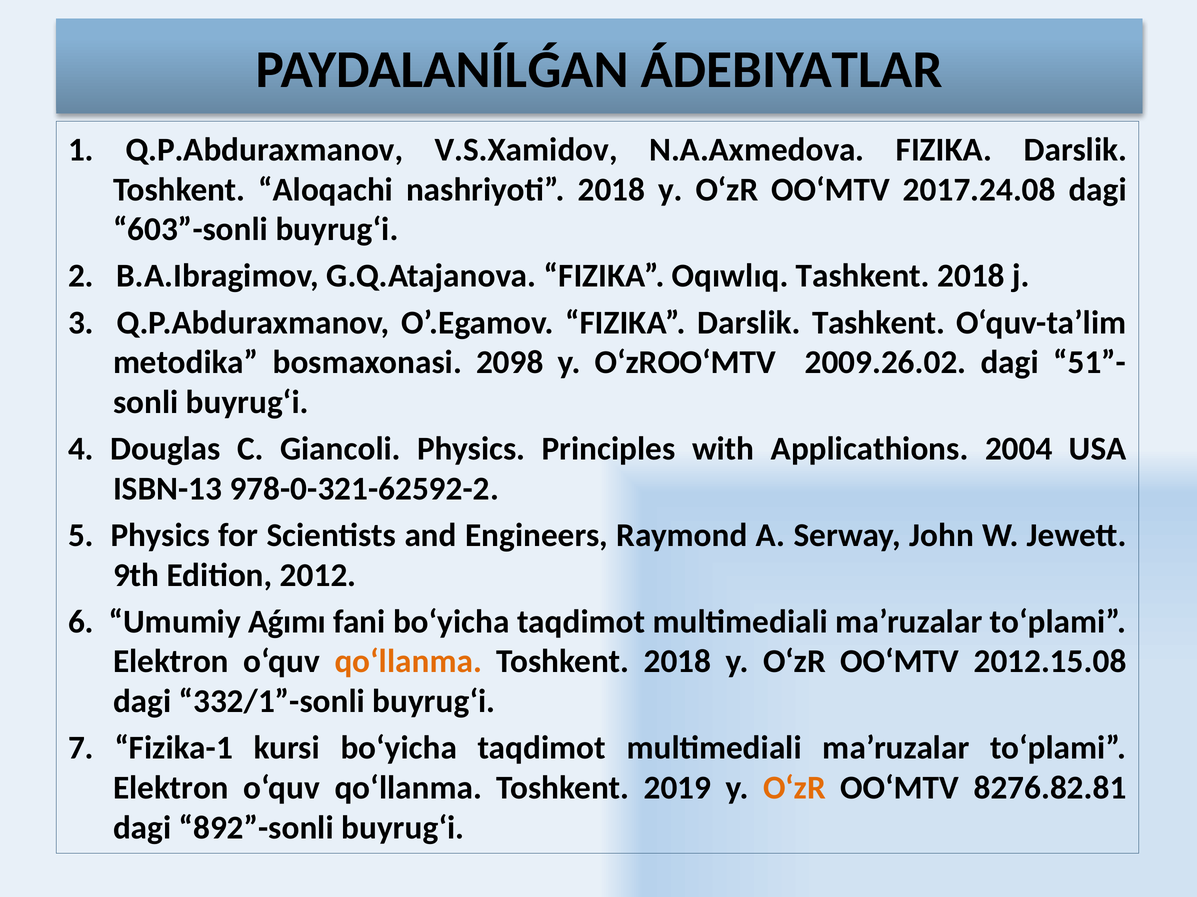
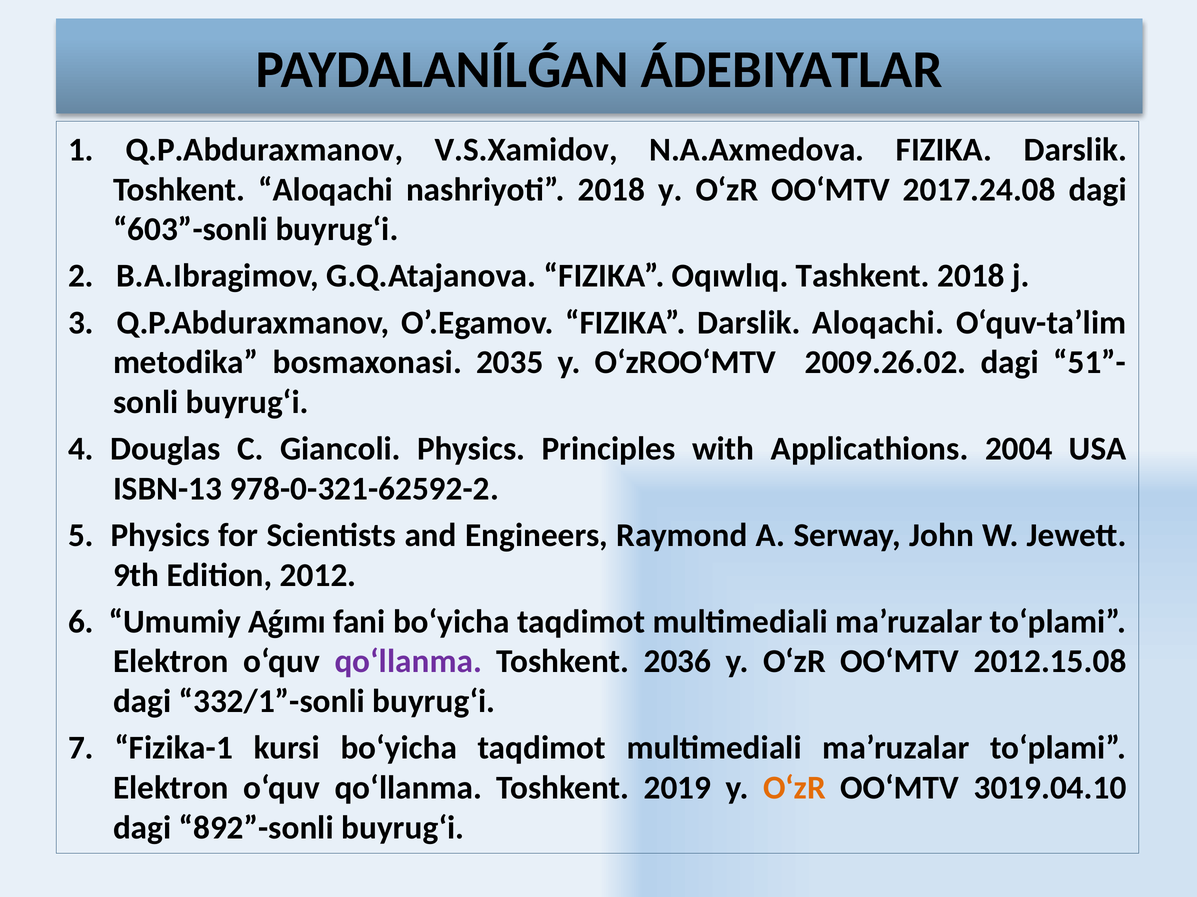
Darslik Tashkent: Tashkent -> Aloqachi
2098: 2098 -> 2035
qo‘llanma at (408, 662) colour: orange -> purple
Toshkent 2018: 2018 -> 2036
8276.82.81: 8276.82.81 -> 3019.04.10
